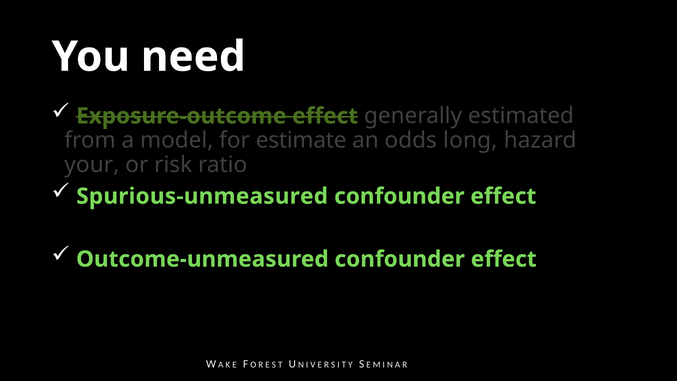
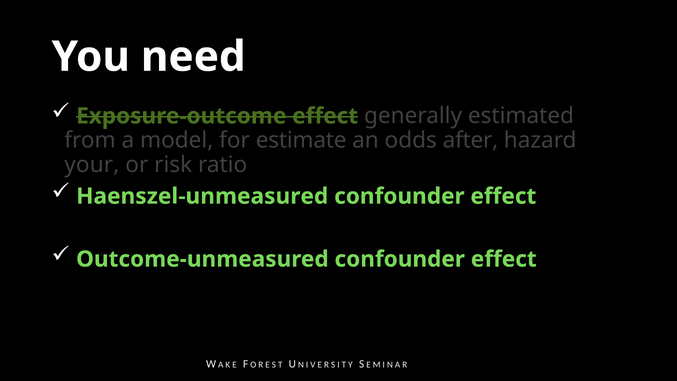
long: long -> after
Spurious-unmeasured: Spurious-unmeasured -> Haenszel-unmeasured
